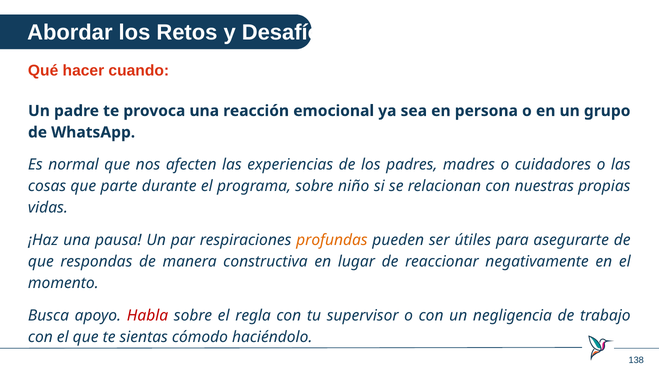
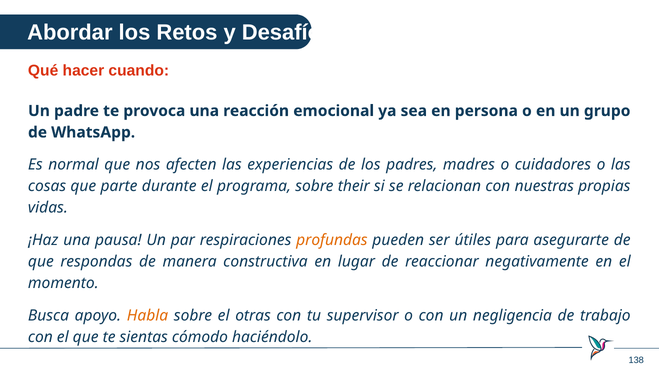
niño: niño -> their
Habla colour: red -> orange
regla: regla -> otras
